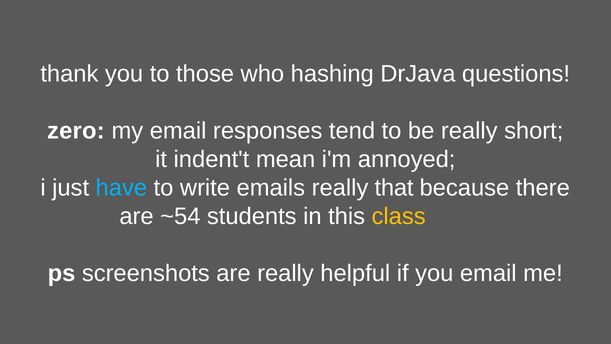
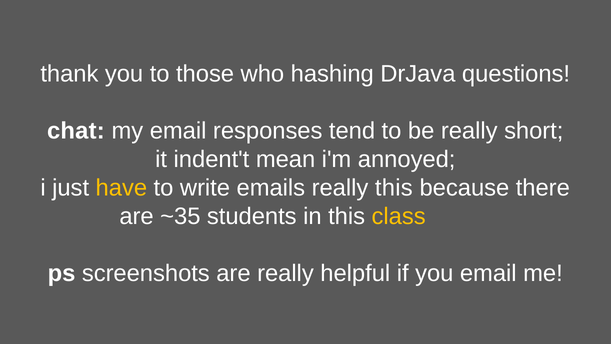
zero: zero -> chat
have colour: light blue -> yellow
really that: that -> this
~54: ~54 -> ~35
